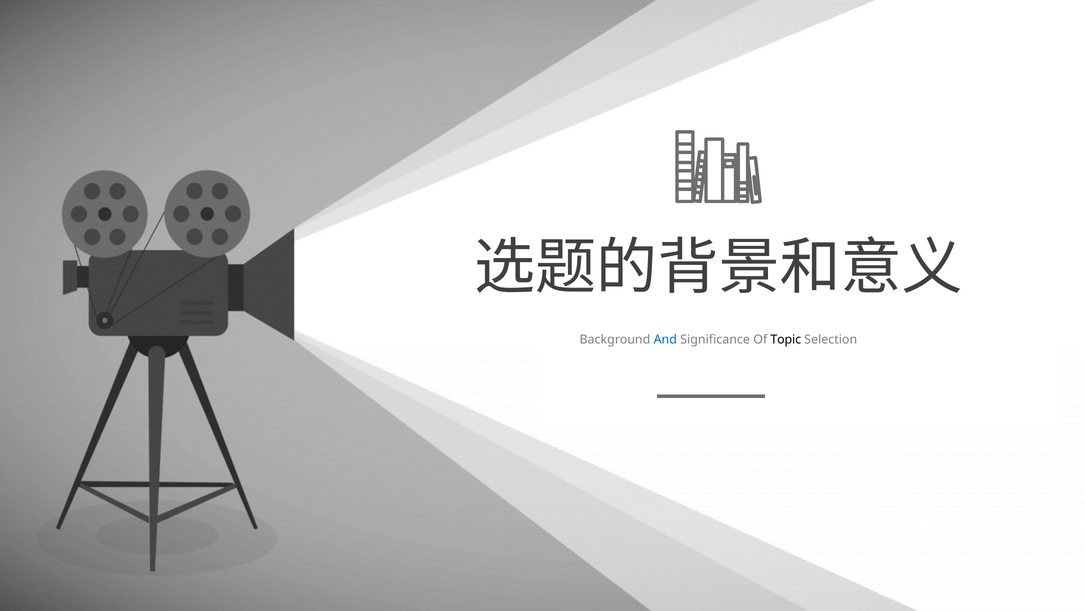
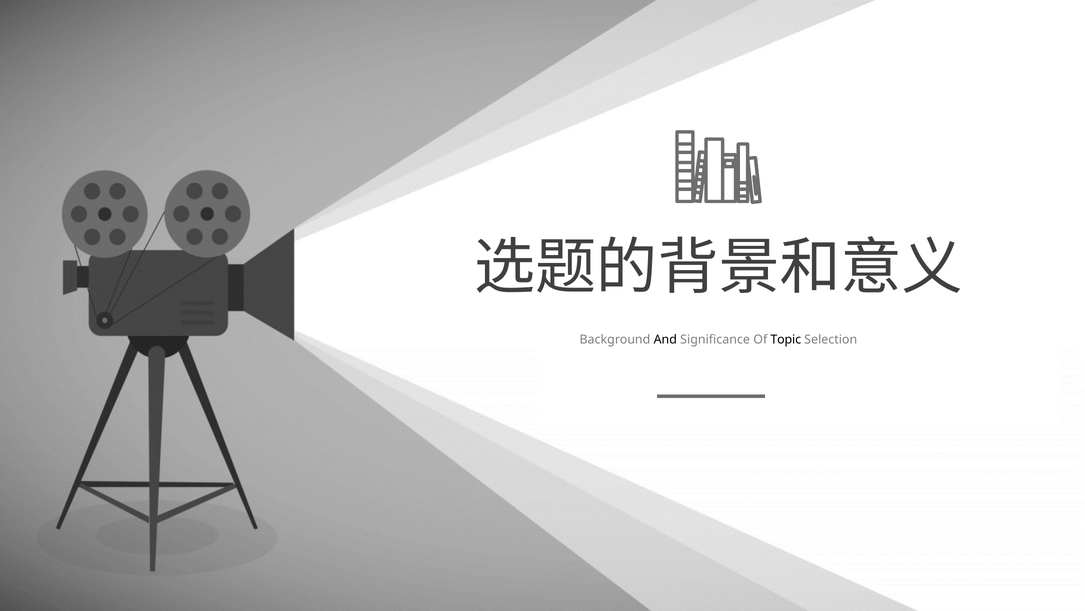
And colour: blue -> black
